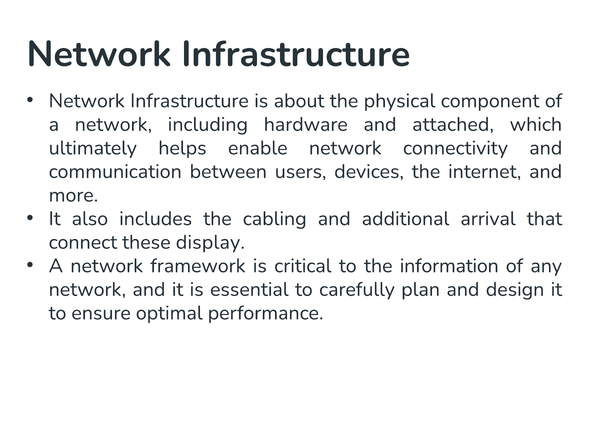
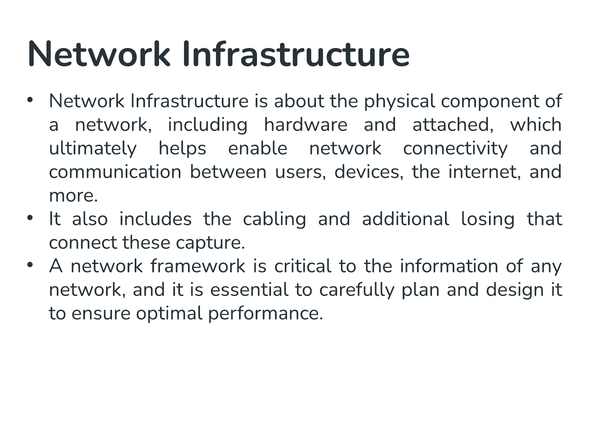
arrival: arrival -> losing
display: display -> capture
